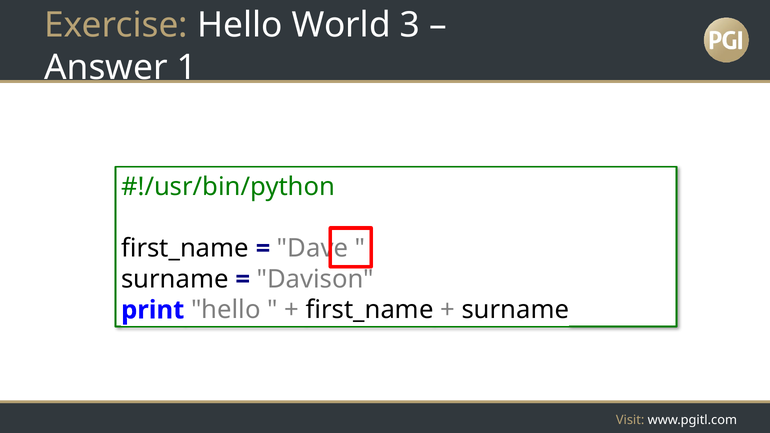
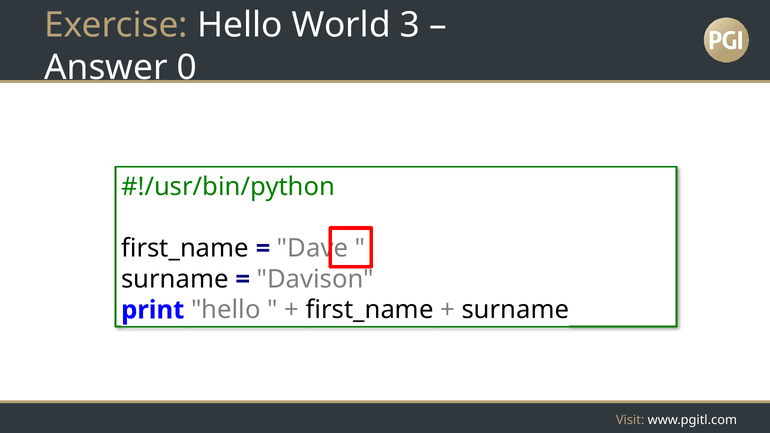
1: 1 -> 0
